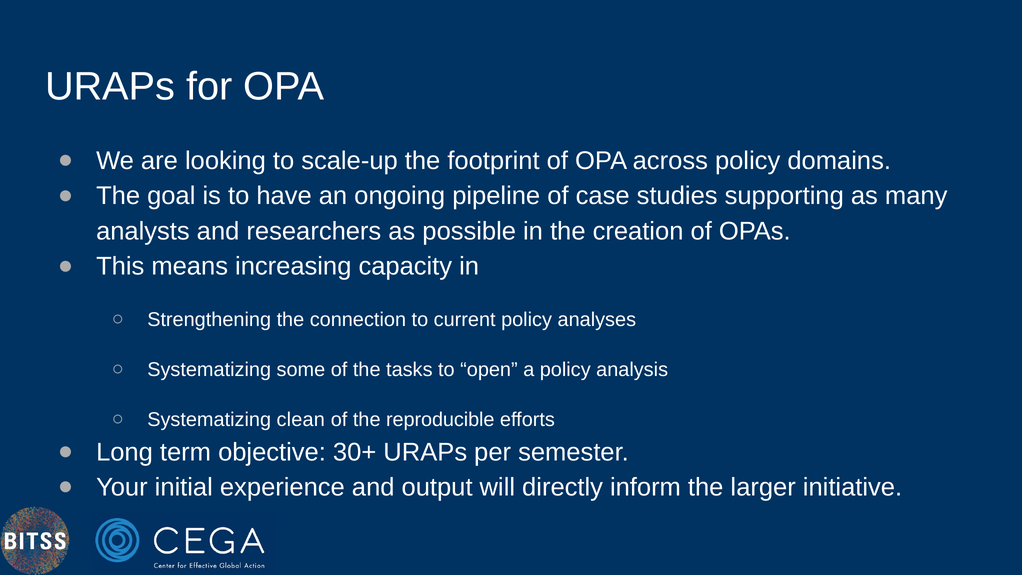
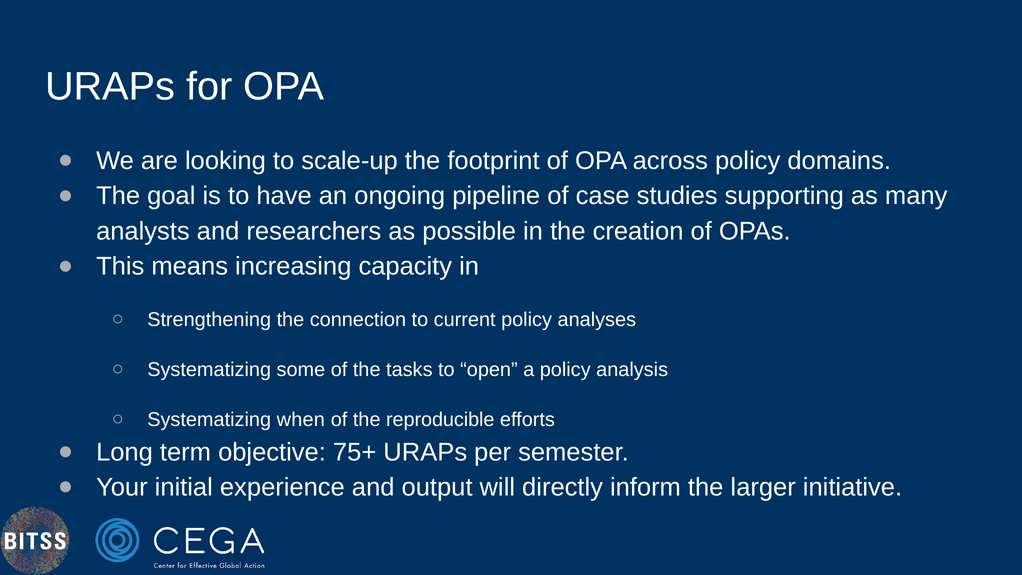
clean: clean -> when
30+: 30+ -> 75+
